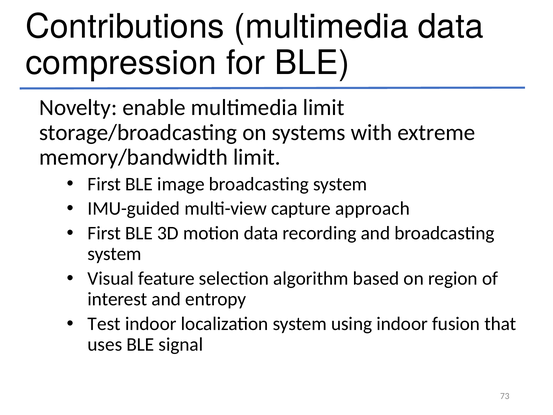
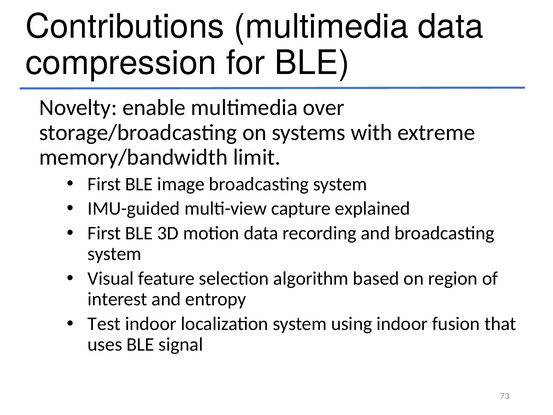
multimedia limit: limit -> over
approach: approach -> explained
